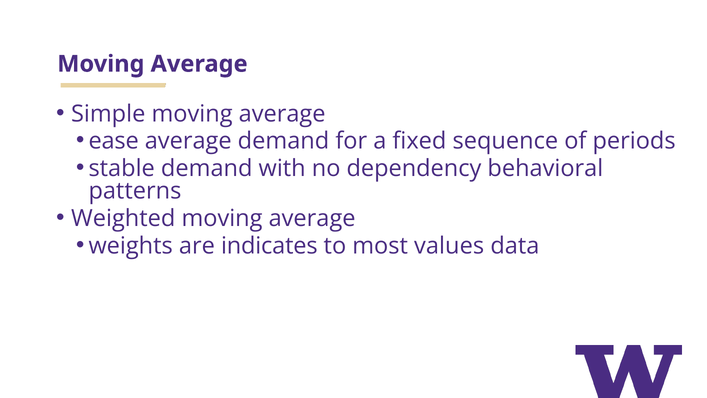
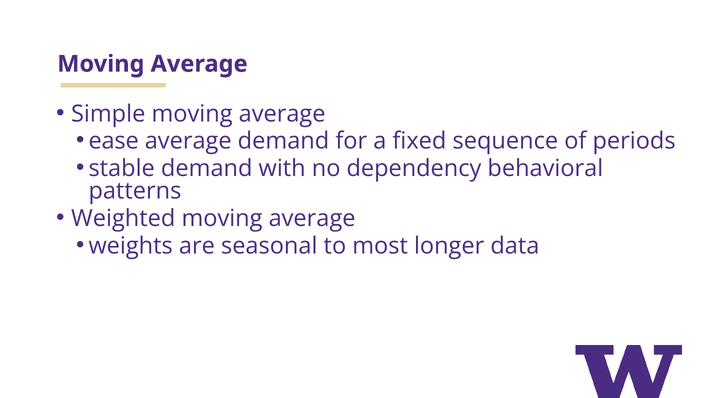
indicates: indicates -> seasonal
values: values -> longer
